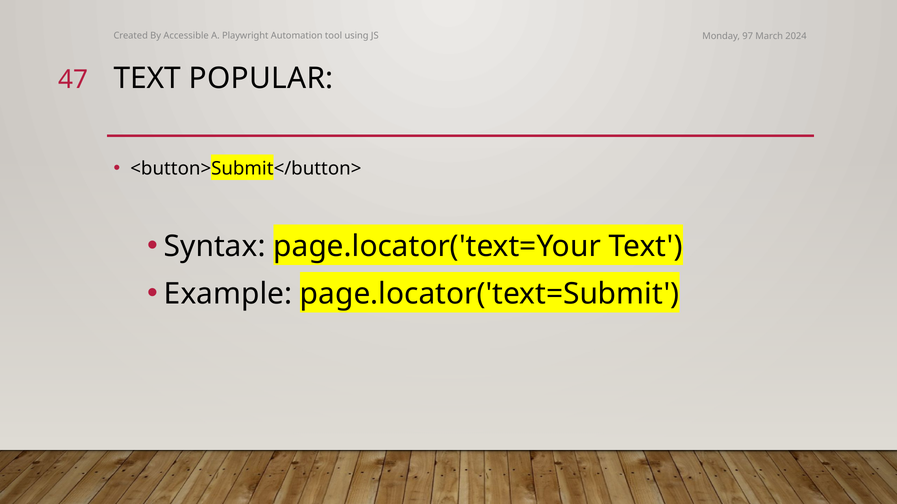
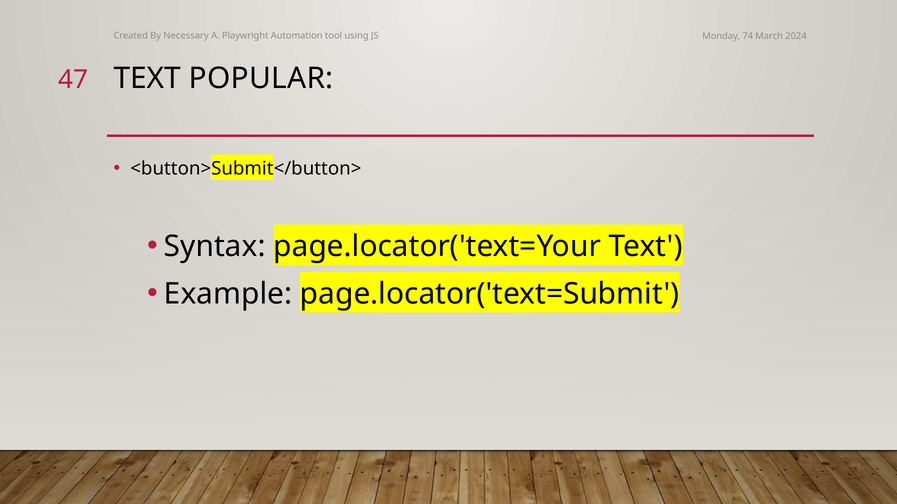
Accessible: Accessible -> Necessary
97: 97 -> 74
